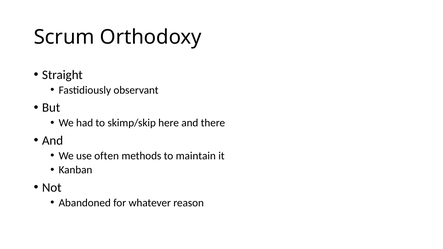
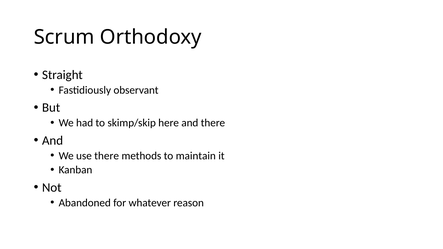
use often: often -> there
